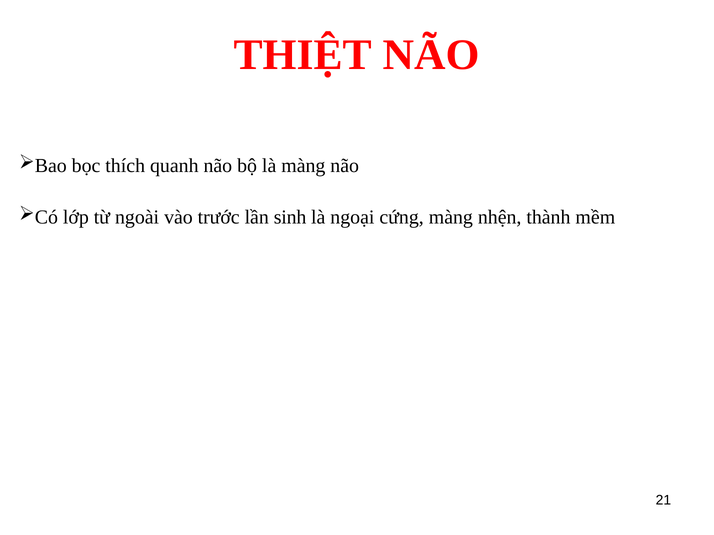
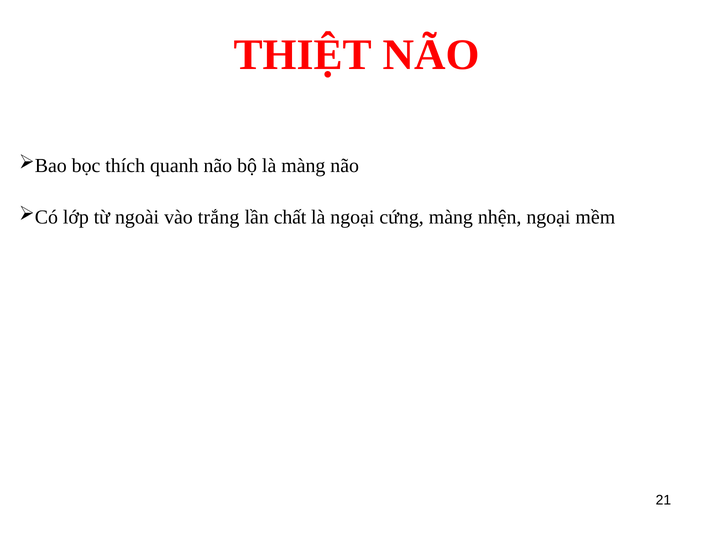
trước: trước -> trắng
sinh: sinh -> chất
nhện thành: thành -> ngoại
